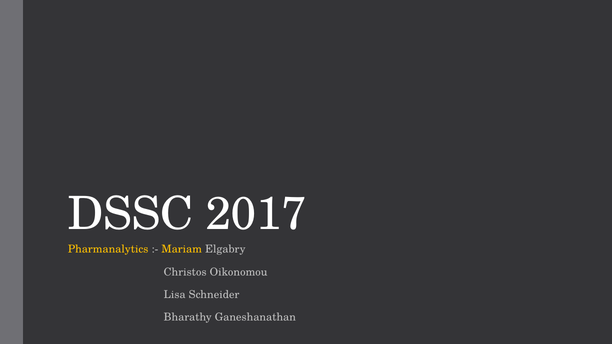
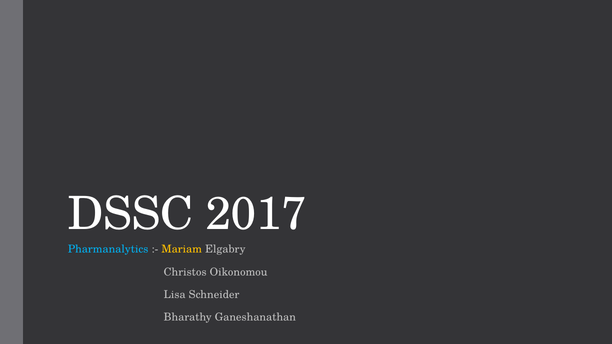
Pharmanalytics colour: yellow -> light blue
